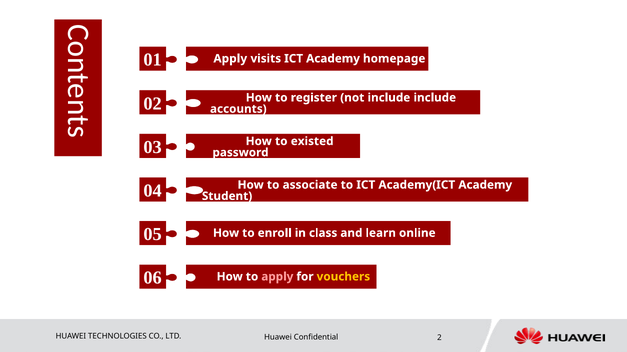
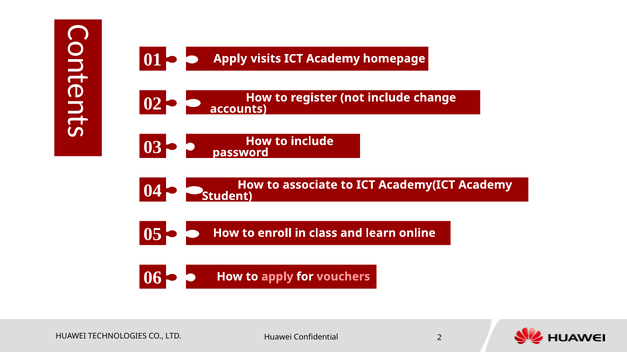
include include: include -> change
to existed: existed -> include
vouchers colour: yellow -> pink
